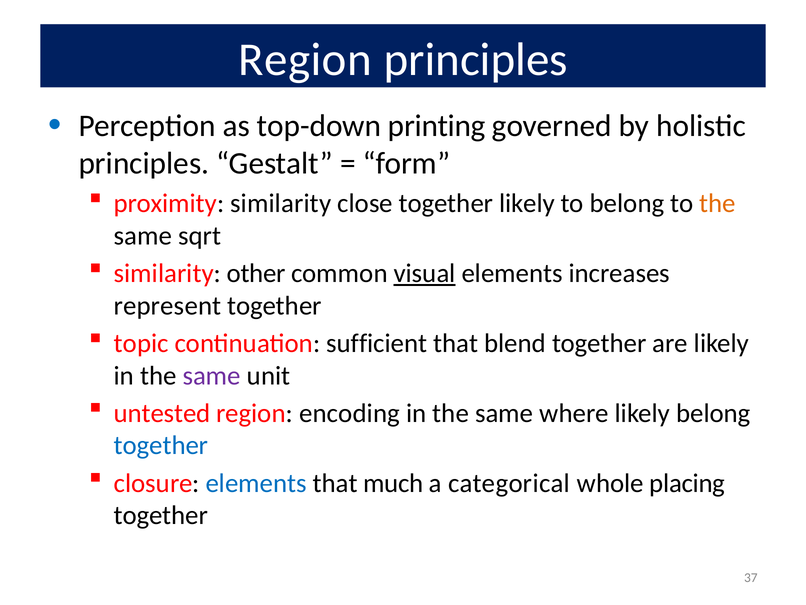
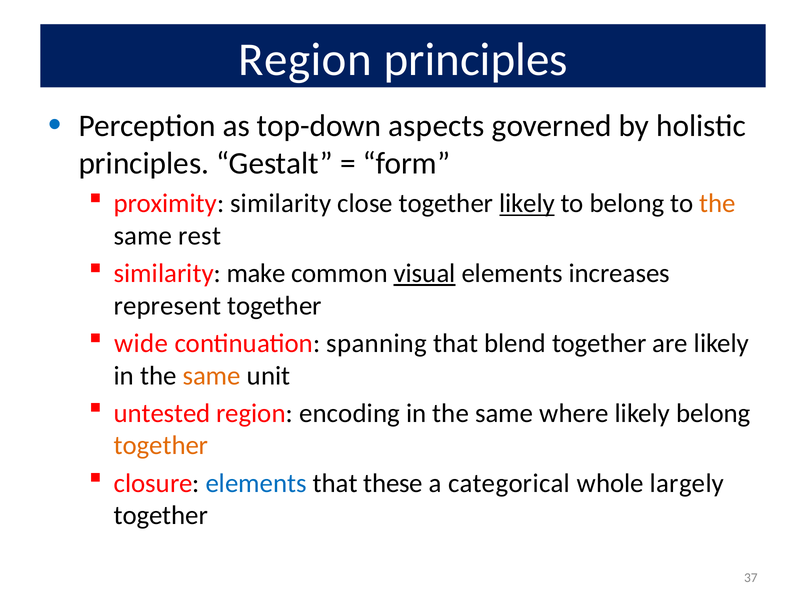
printing: printing -> aspects
likely at (527, 203) underline: none -> present
sqrt: sqrt -> rest
other: other -> make
topic: topic -> wide
sufficient: sufficient -> spanning
same at (212, 375) colour: purple -> orange
together at (161, 445) colour: blue -> orange
much: much -> these
placing: placing -> largely
